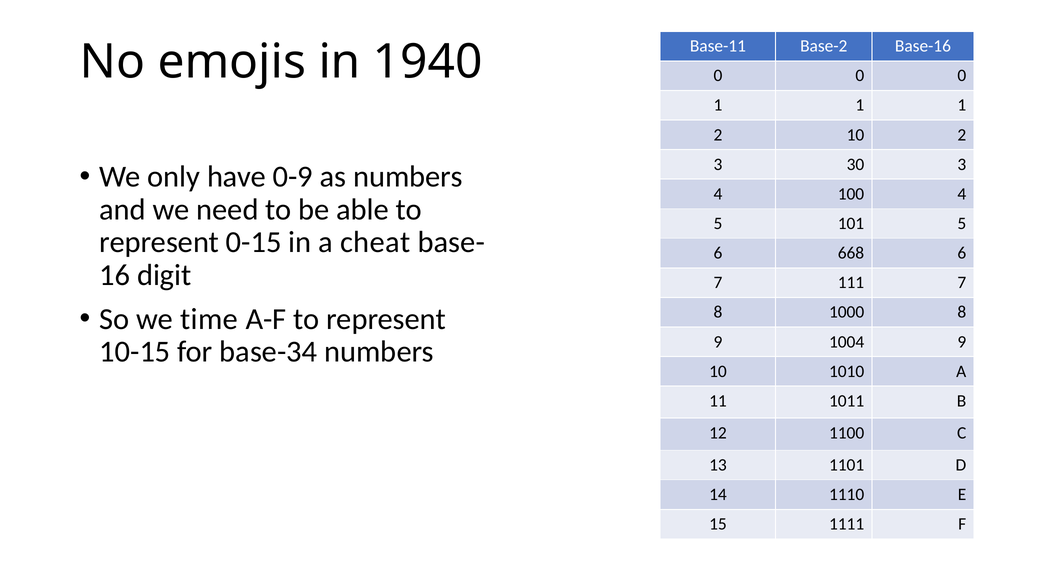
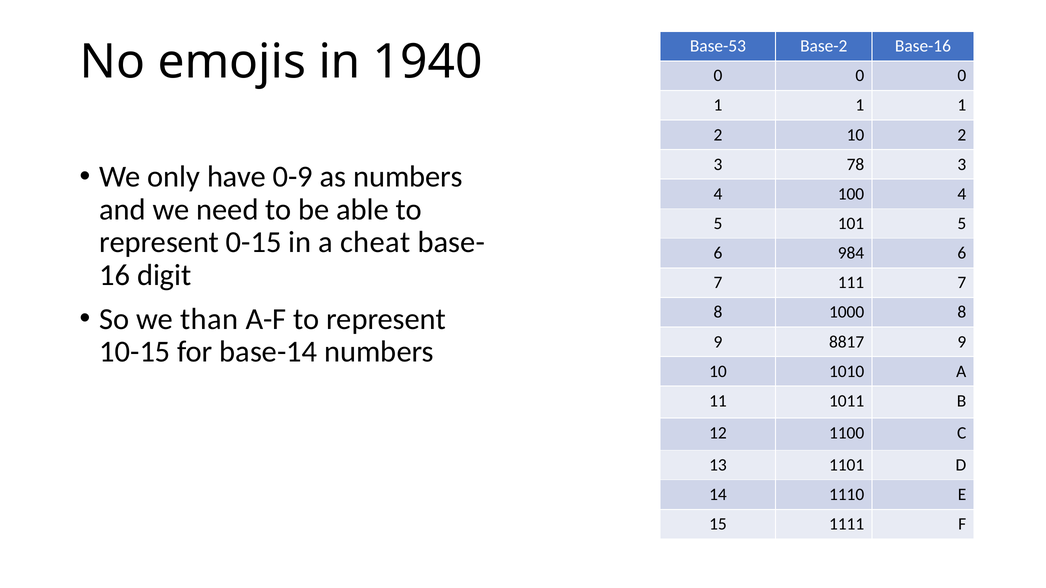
Base-11: Base-11 -> Base-53
30: 30 -> 78
668: 668 -> 984
time: time -> than
1004: 1004 -> 8817
base-34: base-34 -> base-14
